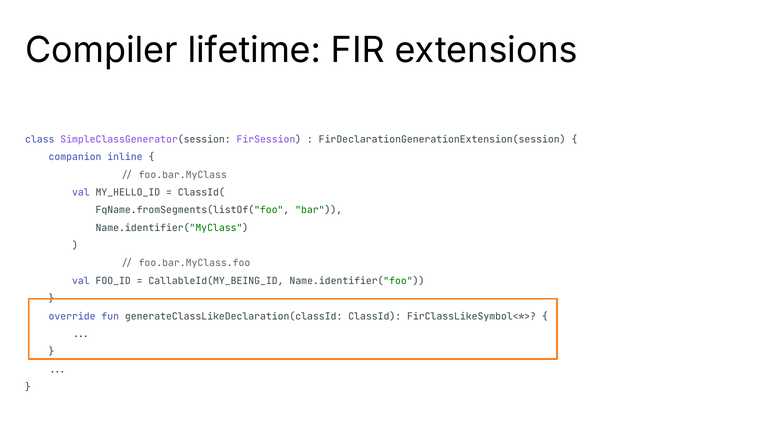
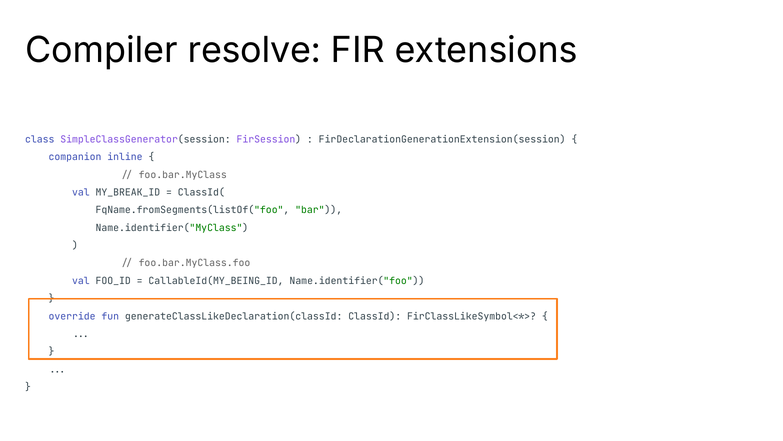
lifetime: lifetime -> resolve
MY_HELLO_ID: MY_HELLO_ID -> MY_BREAK_ID
